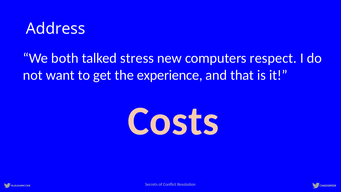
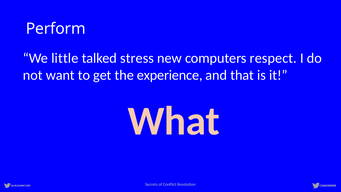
Address: Address -> Perform
both: both -> little
Costs: Costs -> What
